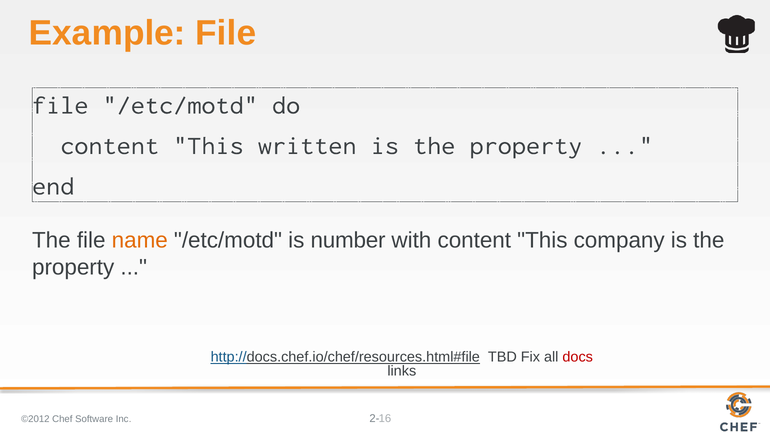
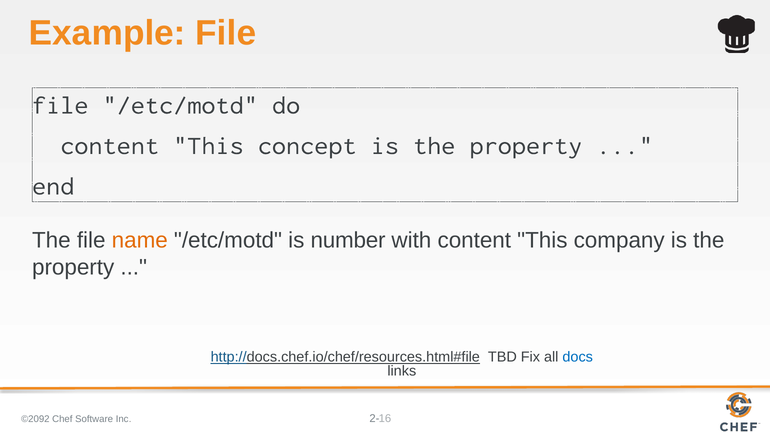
written: written -> concept
docs colour: red -> blue
©2012: ©2012 -> ©2092
